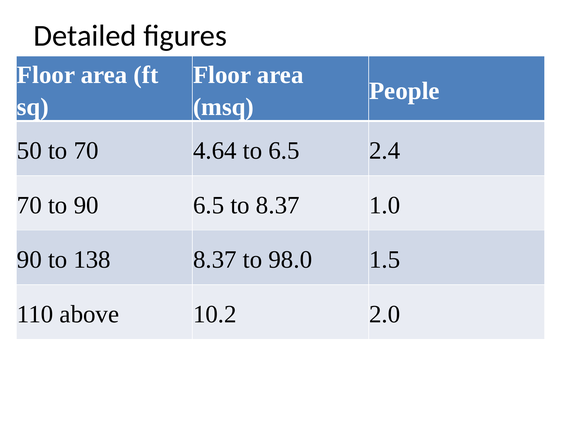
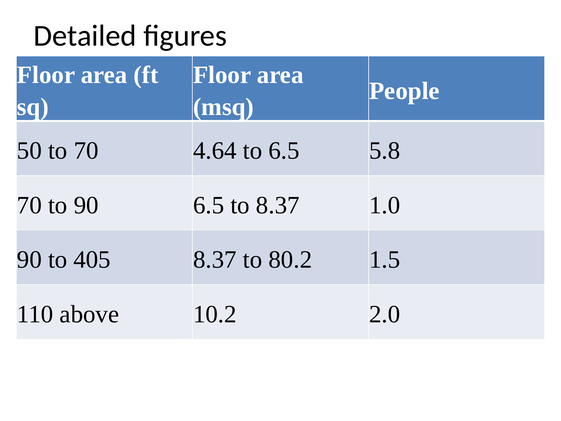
2.4: 2.4 -> 5.8
138: 138 -> 405
98.0: 98.0 -> 80.2
